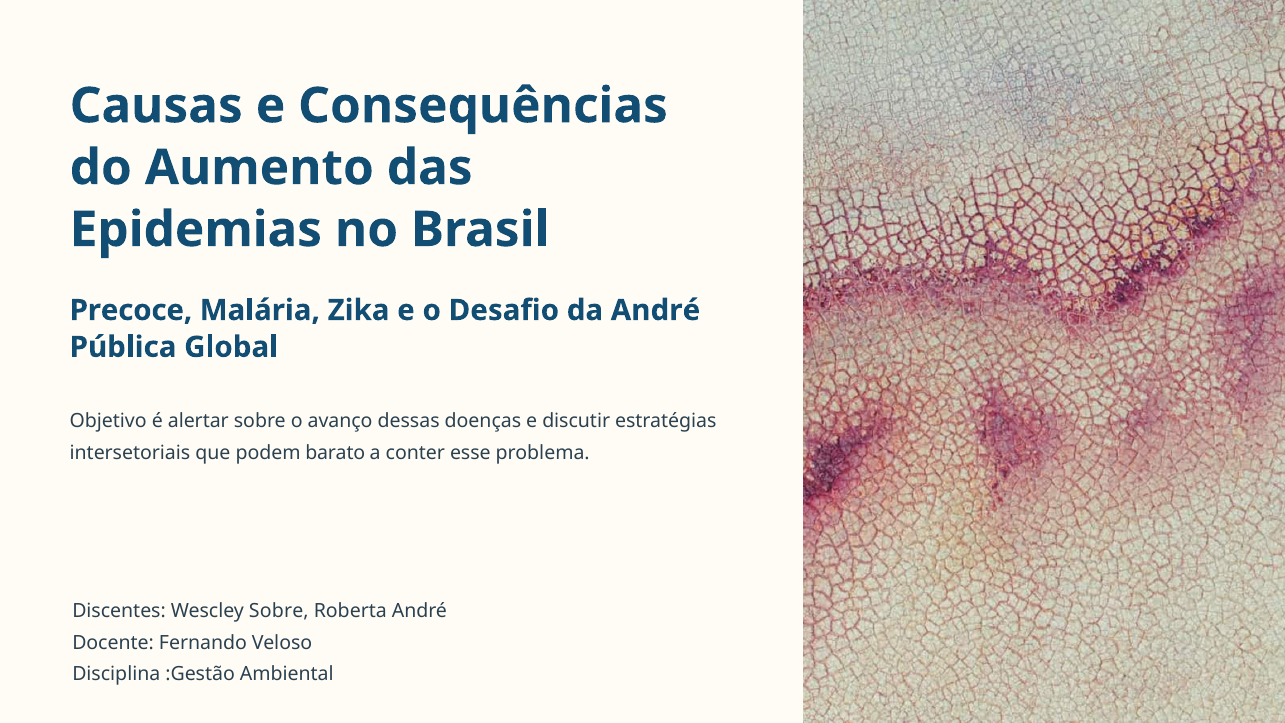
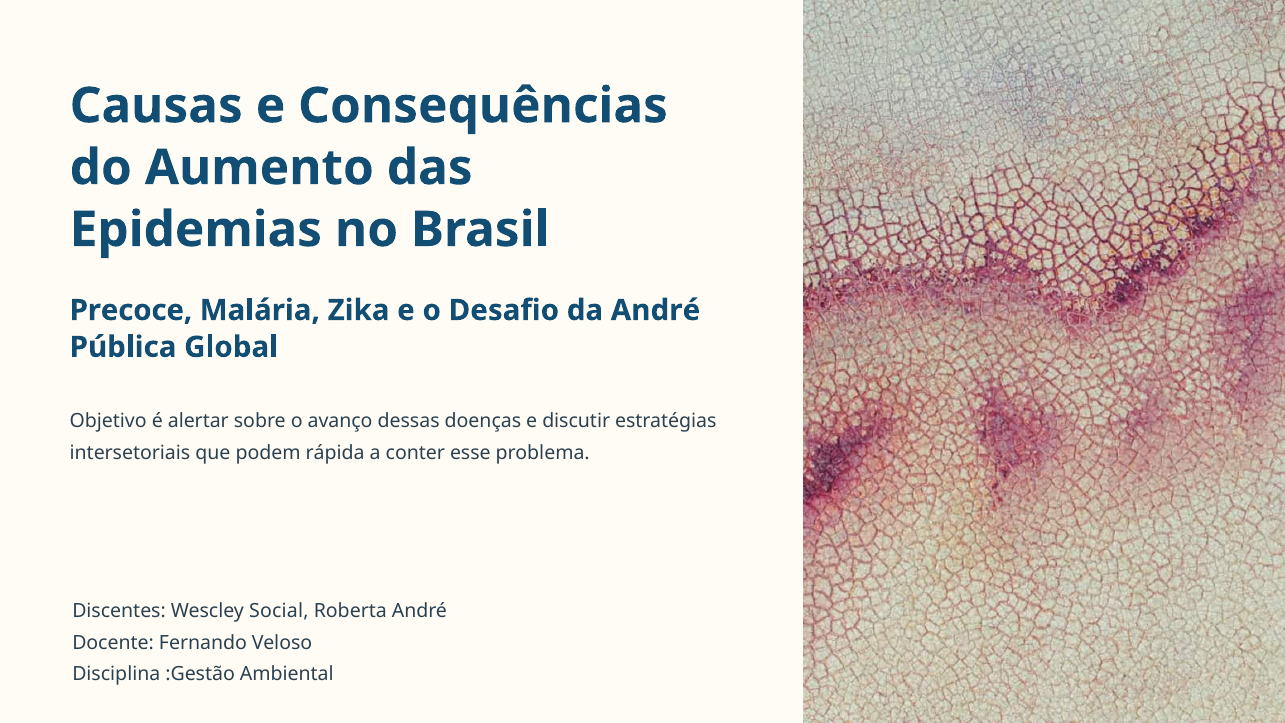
barato: barato -> rápida
Wescley Sobre: Sobre -> Social
